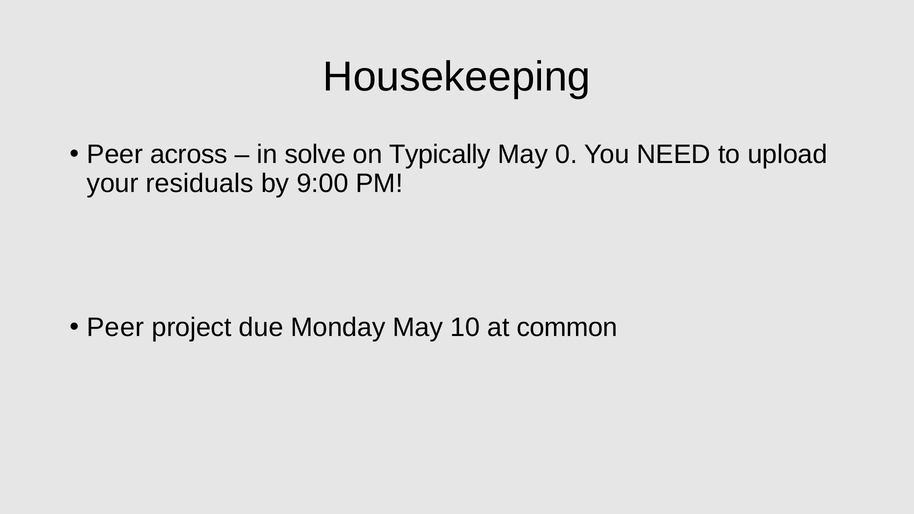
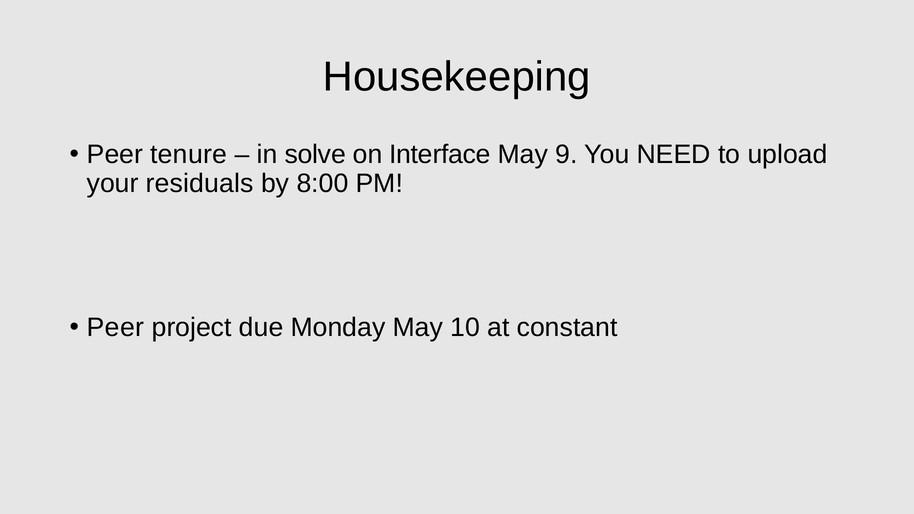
across: across -> tenure
Typically: Typically -> Interface
0: 0 -> 9
9:00: 9:00 -> 8:00
common: common -> constant
